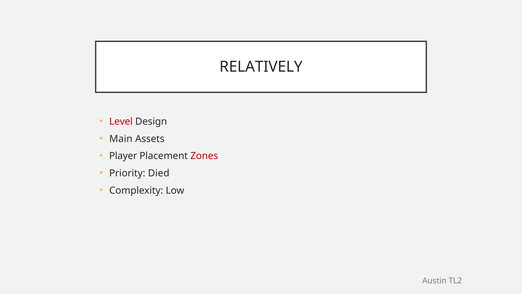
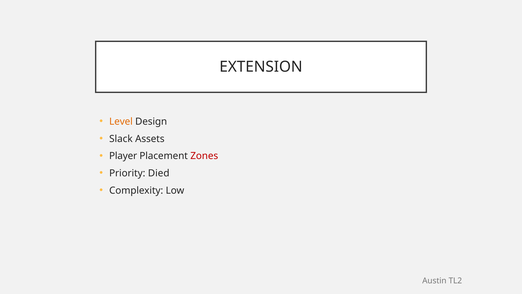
RELATIVELY: RELATIVELY -> EXTENSION
Level colour: red -> orange
Main: Main -> Slack
